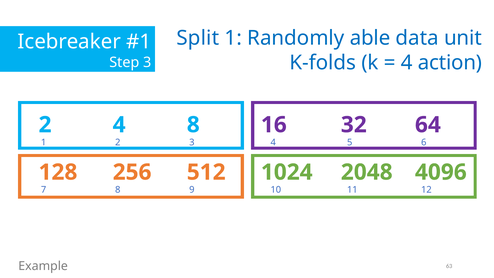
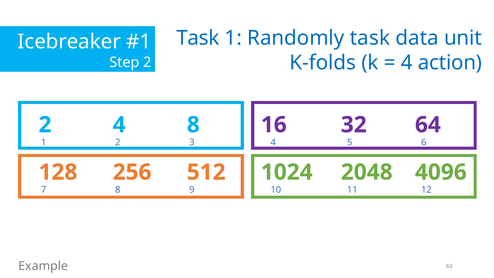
Split at (198, 38): Split -> Task
Randomly able: able -> task
Step 3: 3 -> 2
